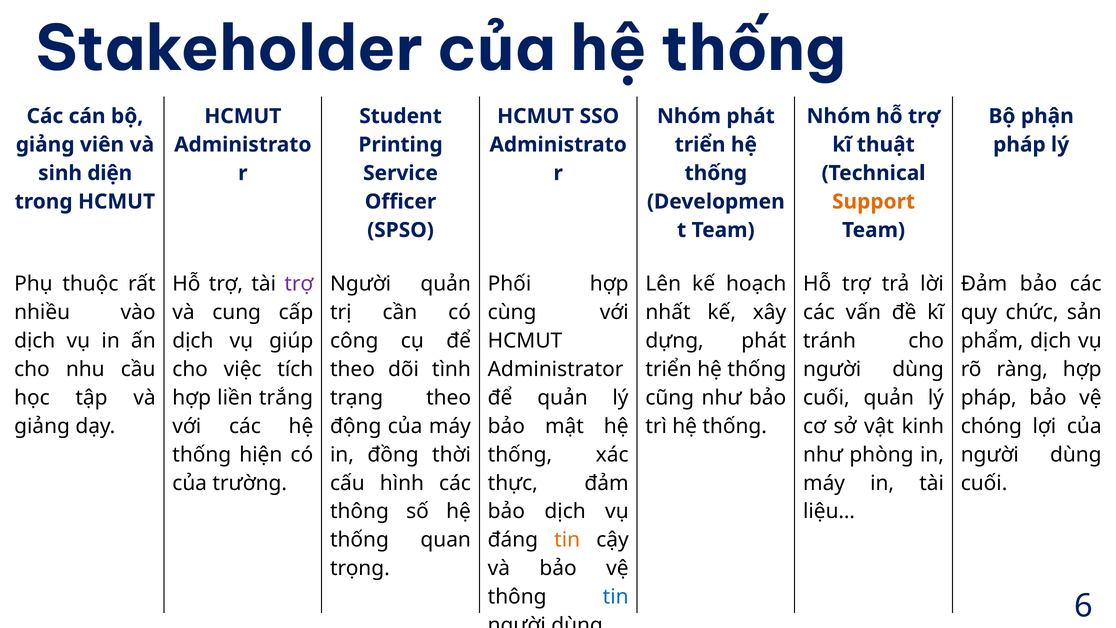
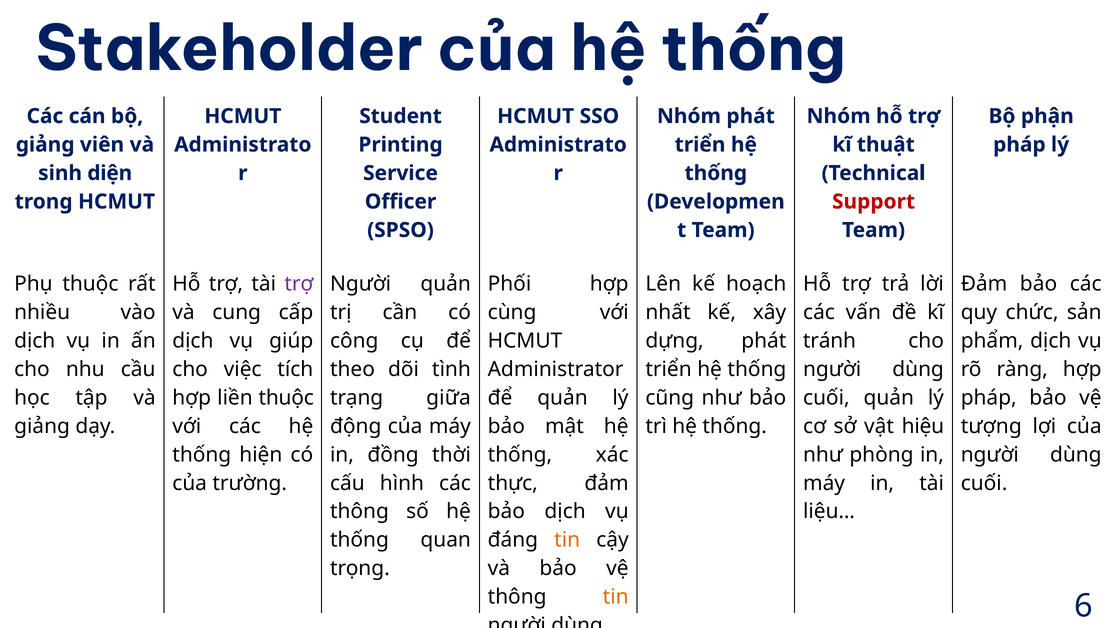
Support colour: orange -> red
liền trắng: trắng -> thuộc
trạng theo: theo -> giữa
kinh: kinh -> hiệu
chóng: chóng -> tượng
tin at (616, 597) colour: blue -> orange
